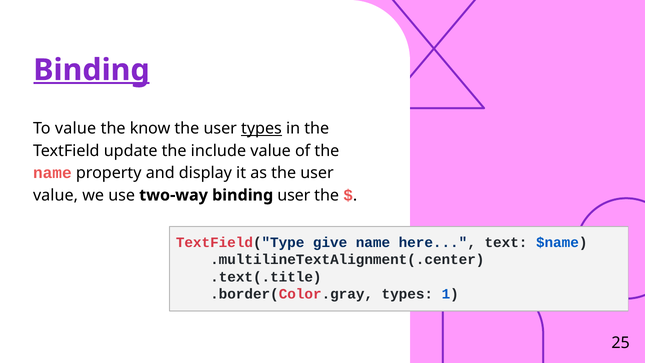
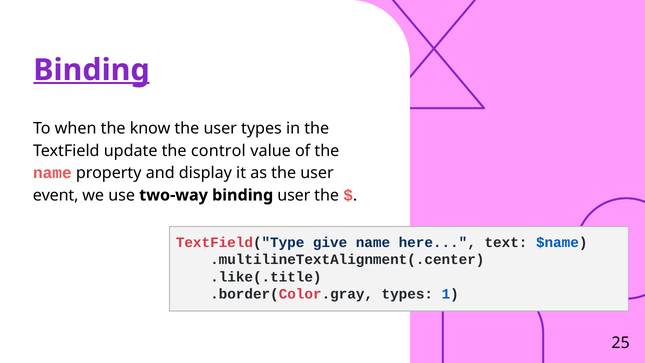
To value: value -> when
types at (261, 128) underline: present -> none
include: include -> control
value at (56, 195): value -> event
.text(.title: .text(.title -> .like(.title
